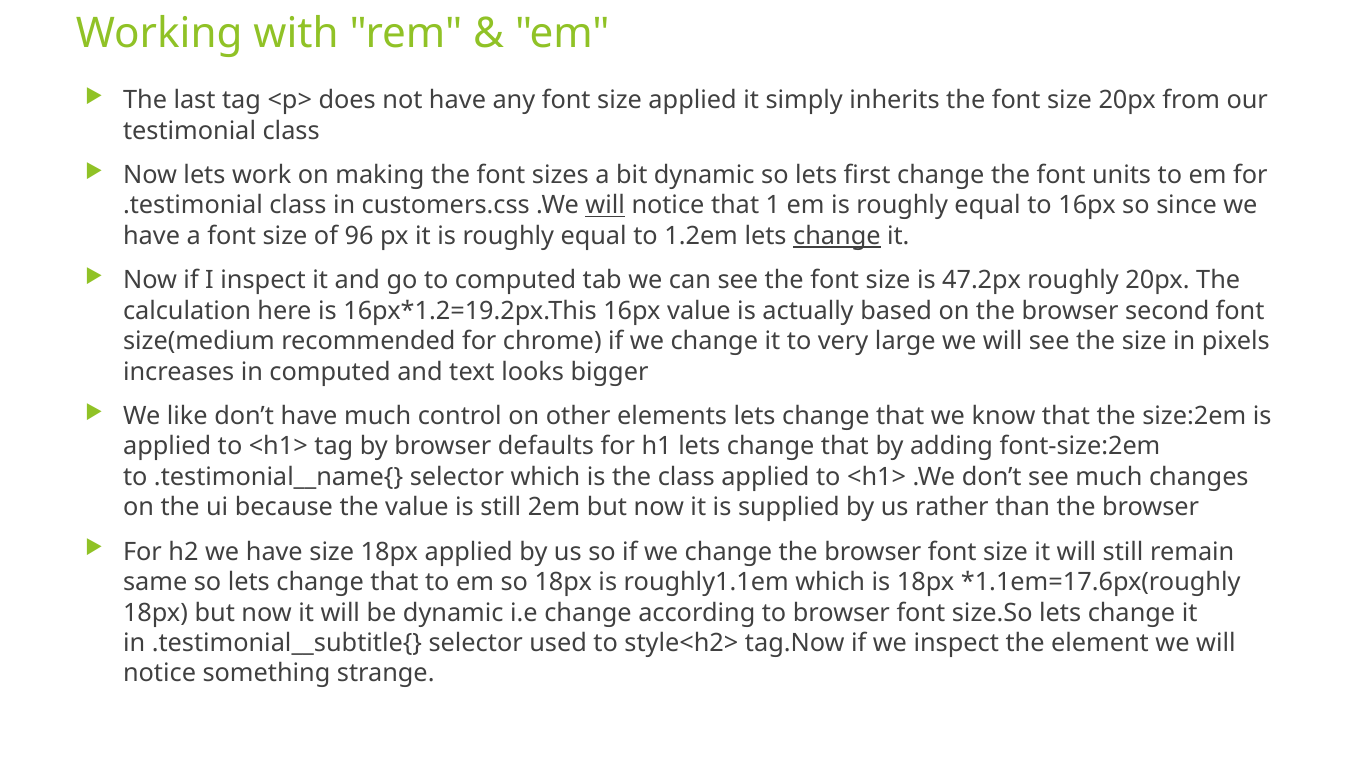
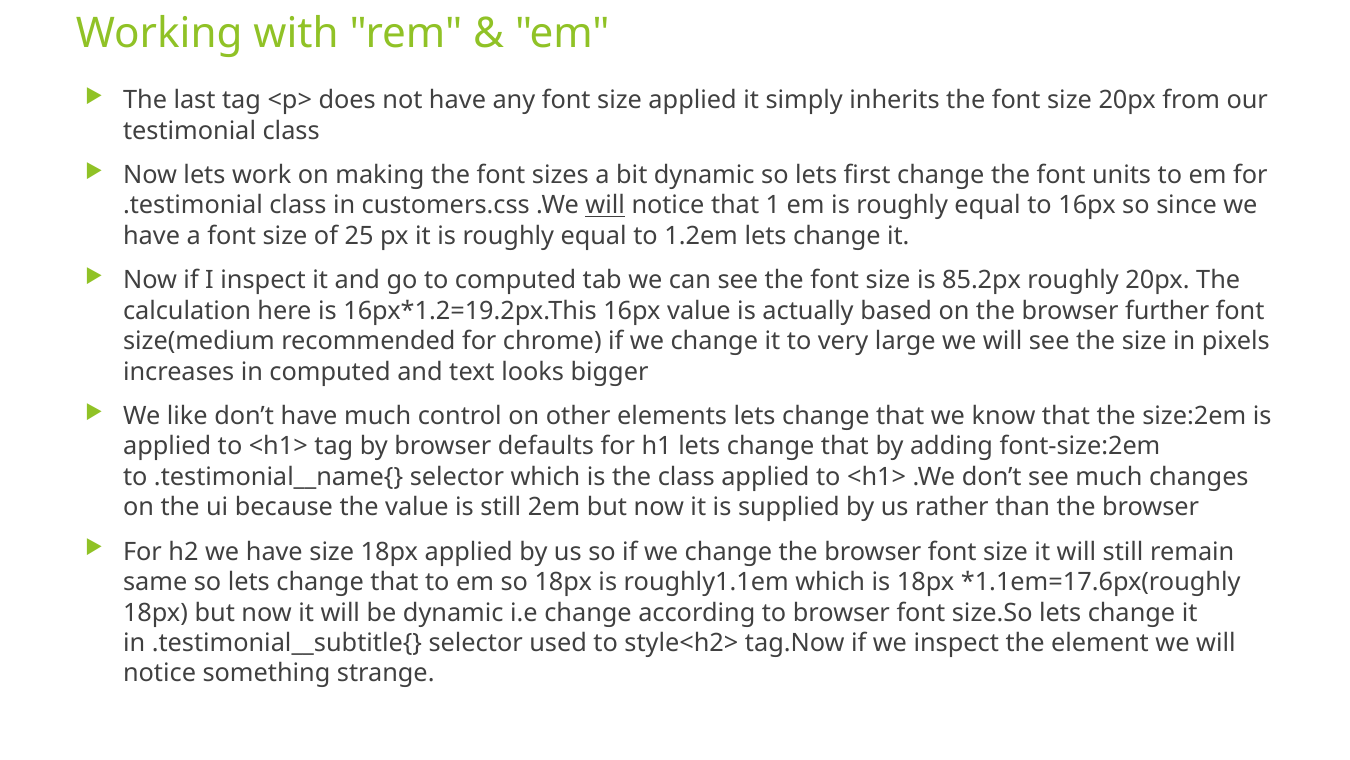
96: 96 -> 25
change at (837, 236) underline: present -> none
47.2px: 47.2px -> 85.2px
second: second -> further
